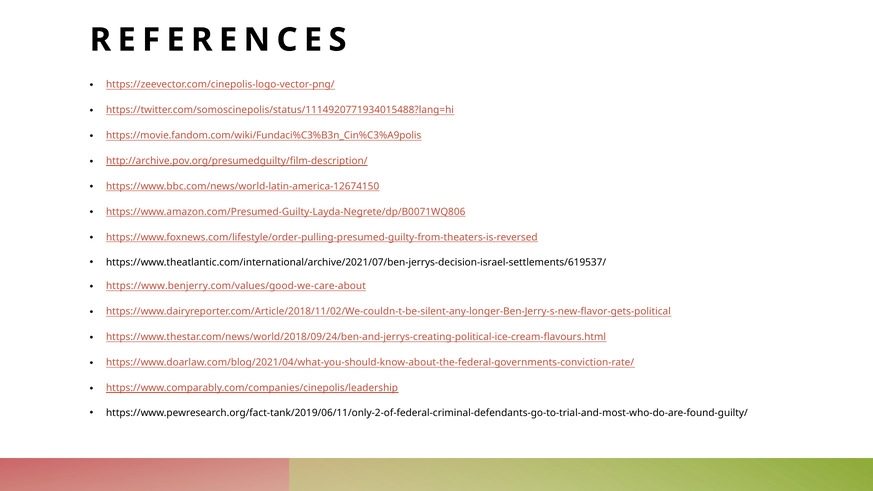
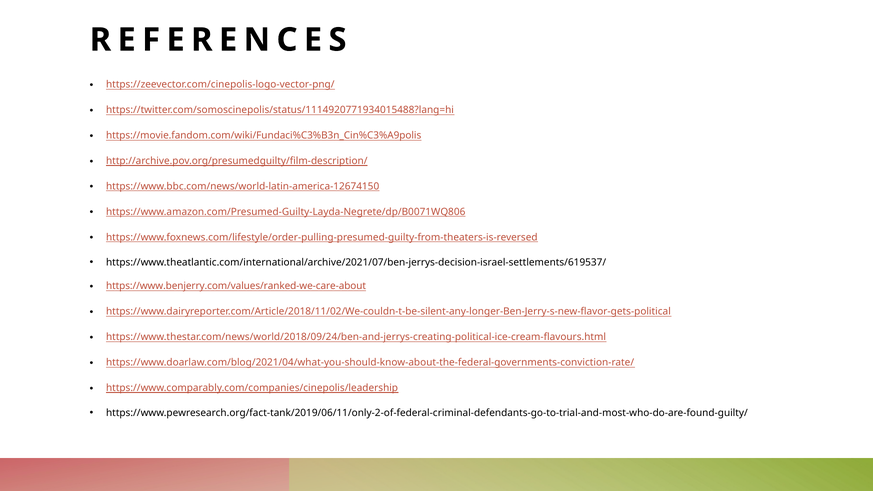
https://www.benjerry.com/values/good-we-care-about: https://www.benjerry.com/values/good-we-care-about -> https://www.benjerry.com/values/ranked-we-care-about
